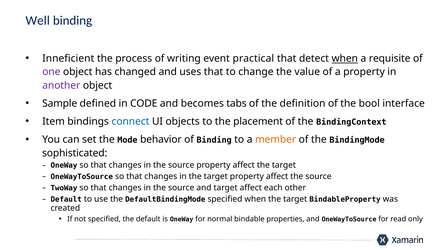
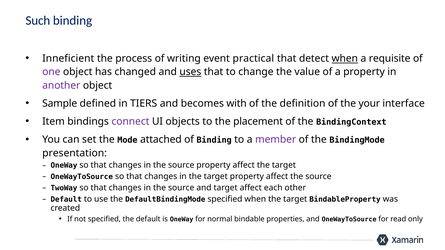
Well: Well -> Such
uses underline: none -> present
CODE: CODE -> TIERS
tabs: tabs -> with
bool: bool -> your
connect colour: blue -> purple
behavior: behavior -> attached
member colour: orange -> purple
sophisticated: sophisticated -> presentation
